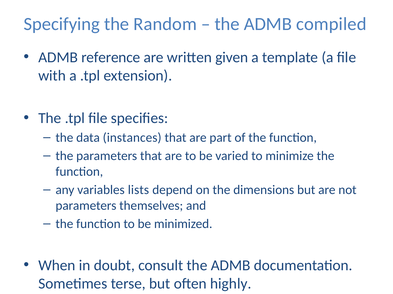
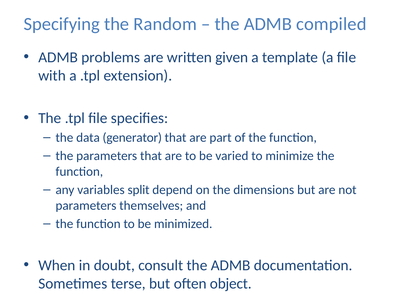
reference: reference -> problems
instances: instances -> generator
lists: lists -> split
highly: highly -> object
